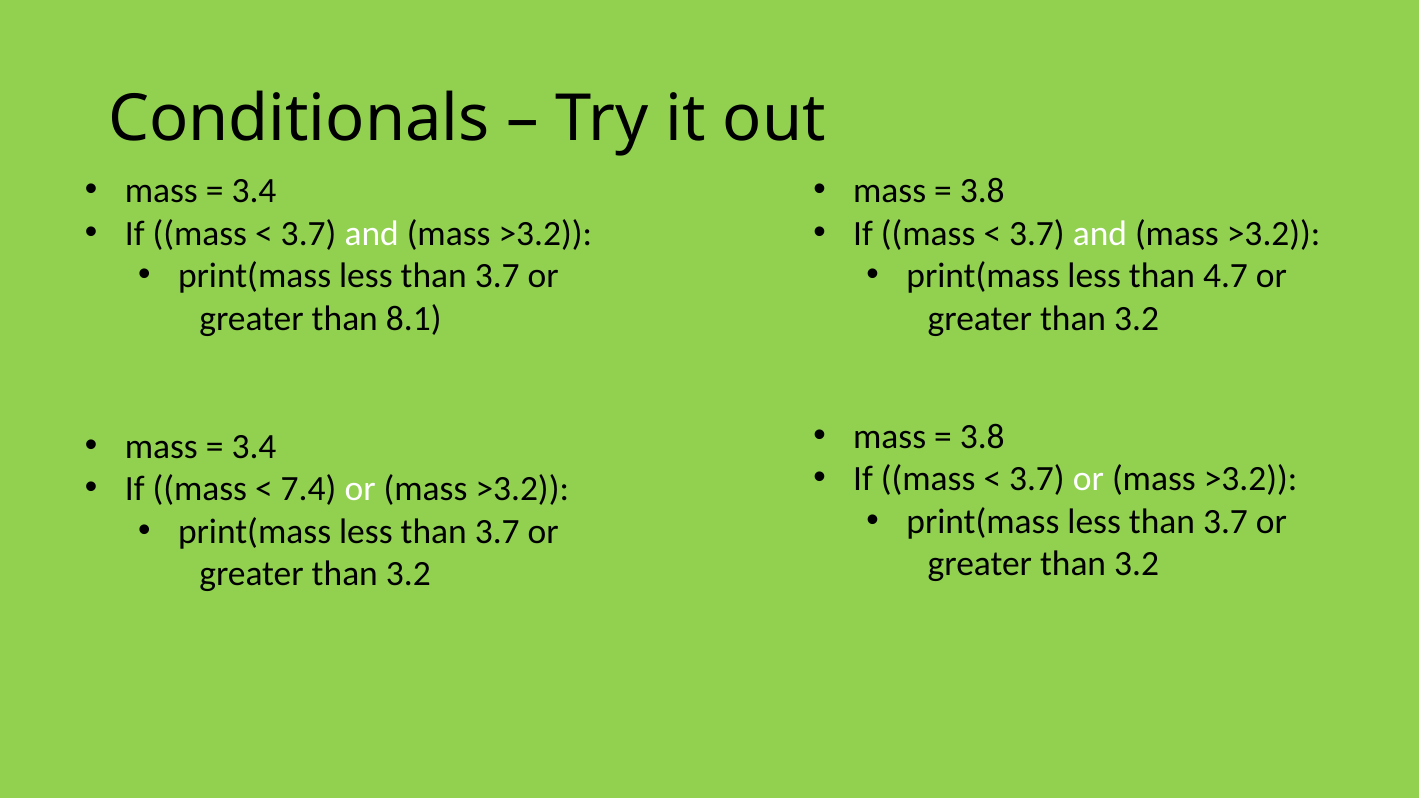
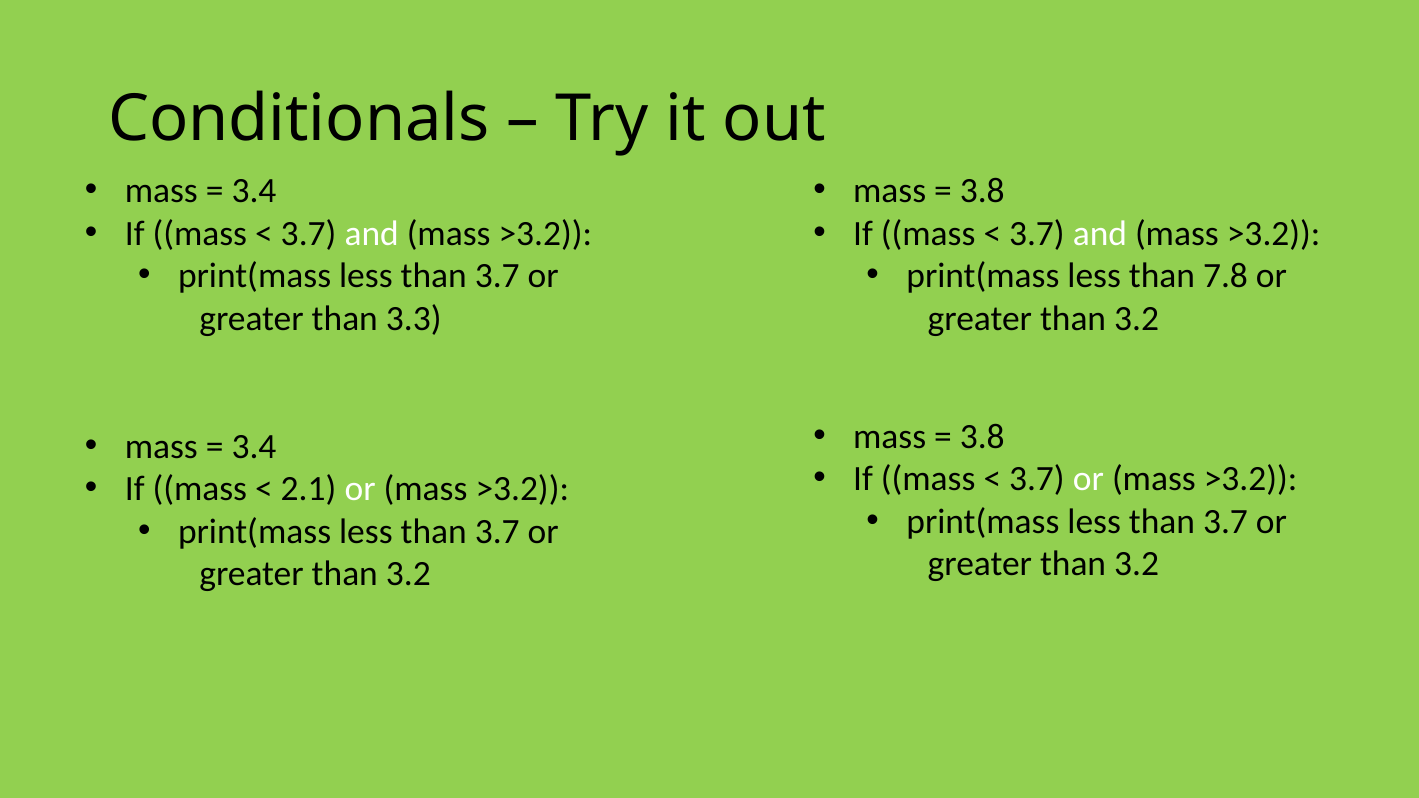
4.7: 4.7 -> 7.8
8.1: 8.1 -> 3.3
7.4: 7.4 -> 2.1
